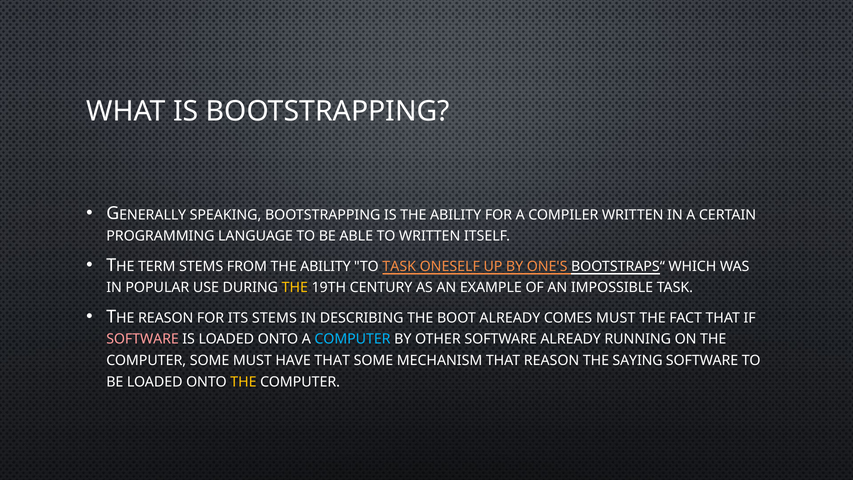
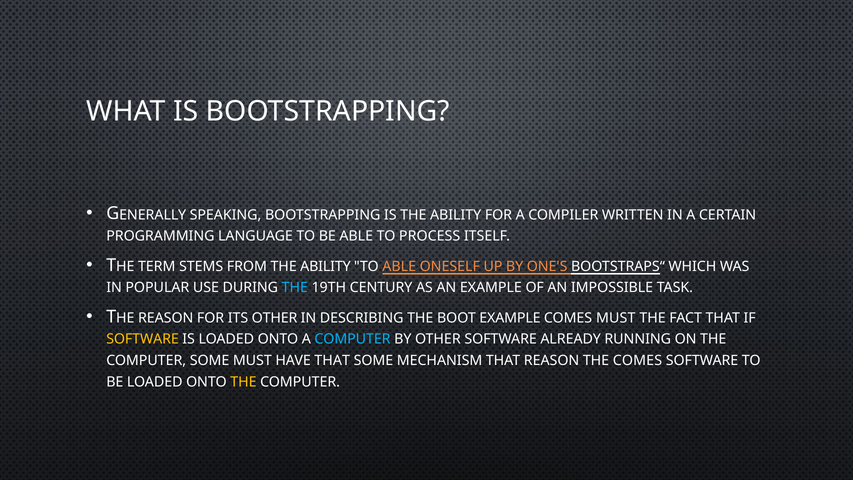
TO WRITTEN: WRITTEN -> PROCESS
TO TASK: TASK -> ABLE
THE at (295, 288) colour: yellow -> light blue
ITS STEMS: STEMS -> OTHER
BOOT ALREADY: ALREADY -> EXAMPLE
SOFTWARE at (143, 339) colour: pink -> yellow
THE SAYING: SAYING -> COMES
